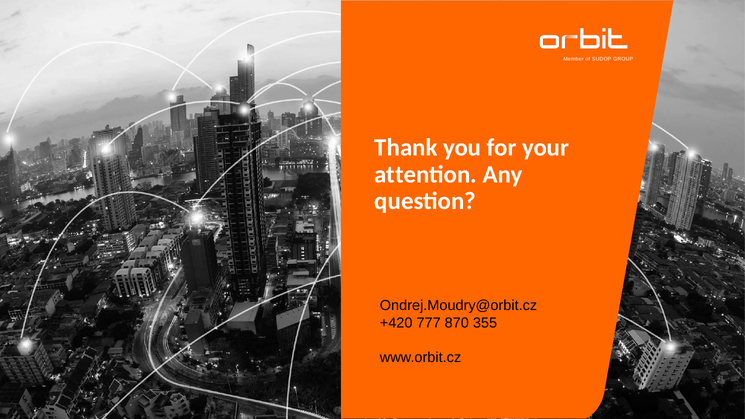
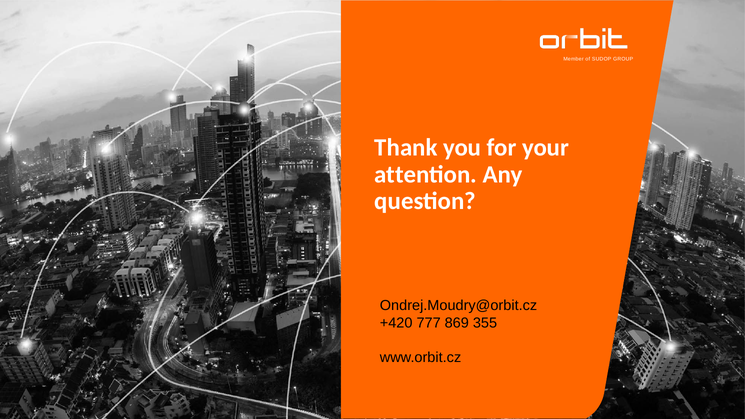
870: 870 -> 869
